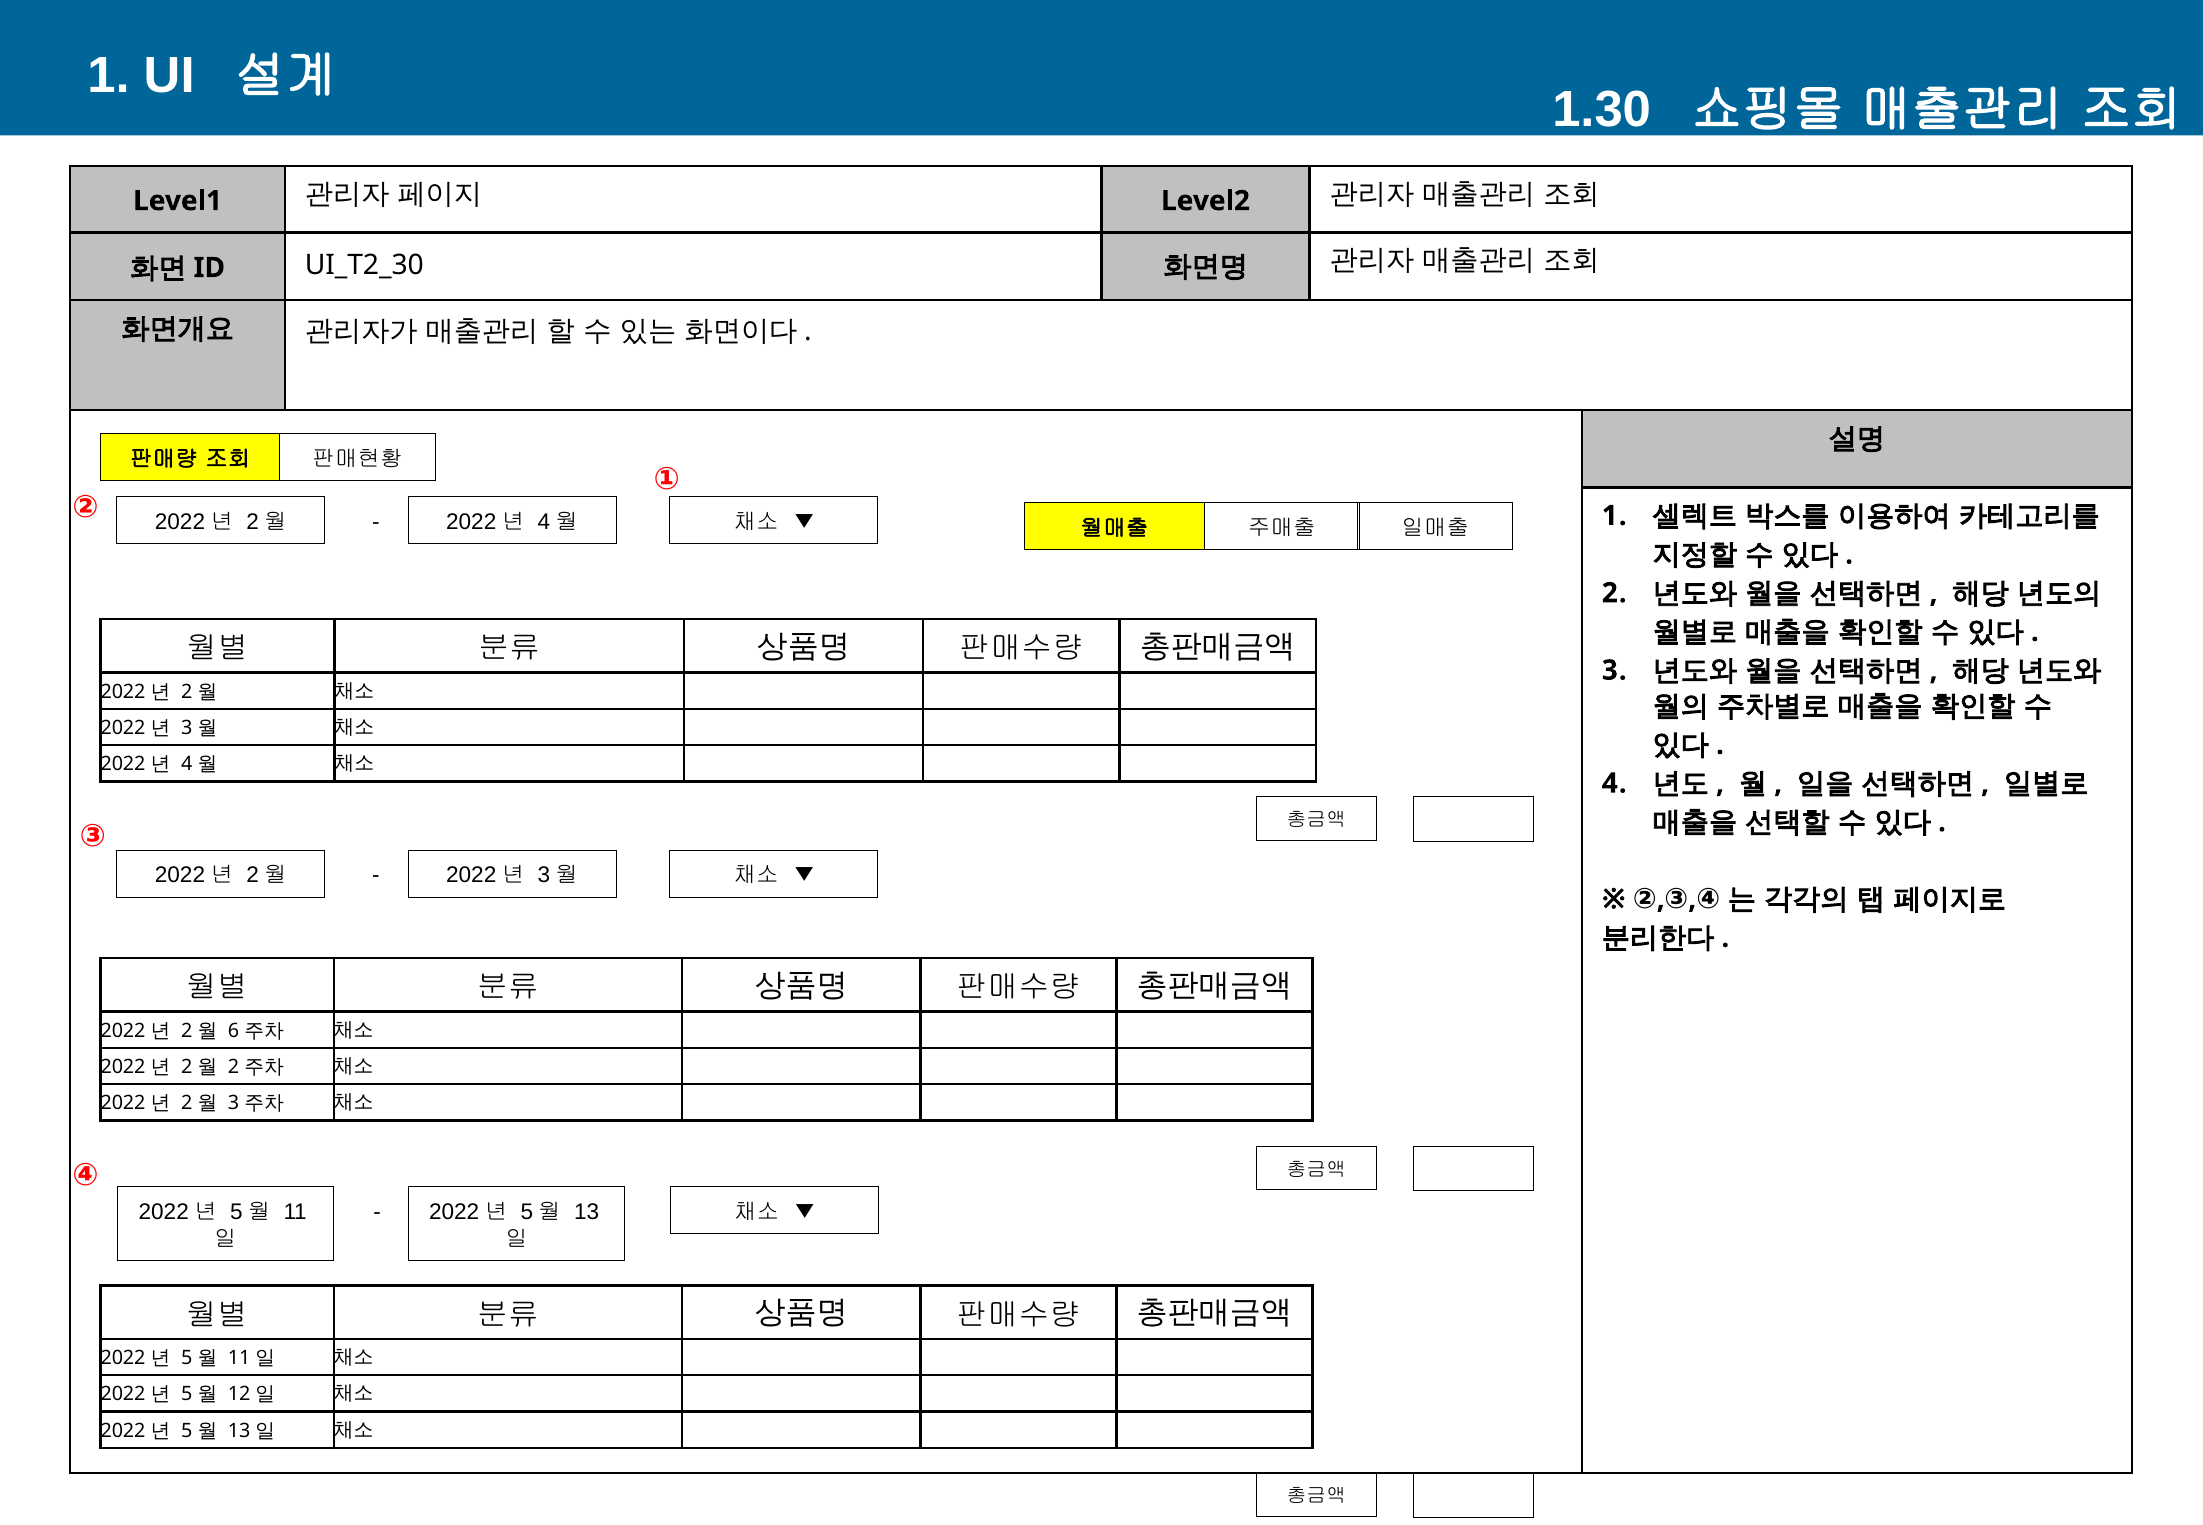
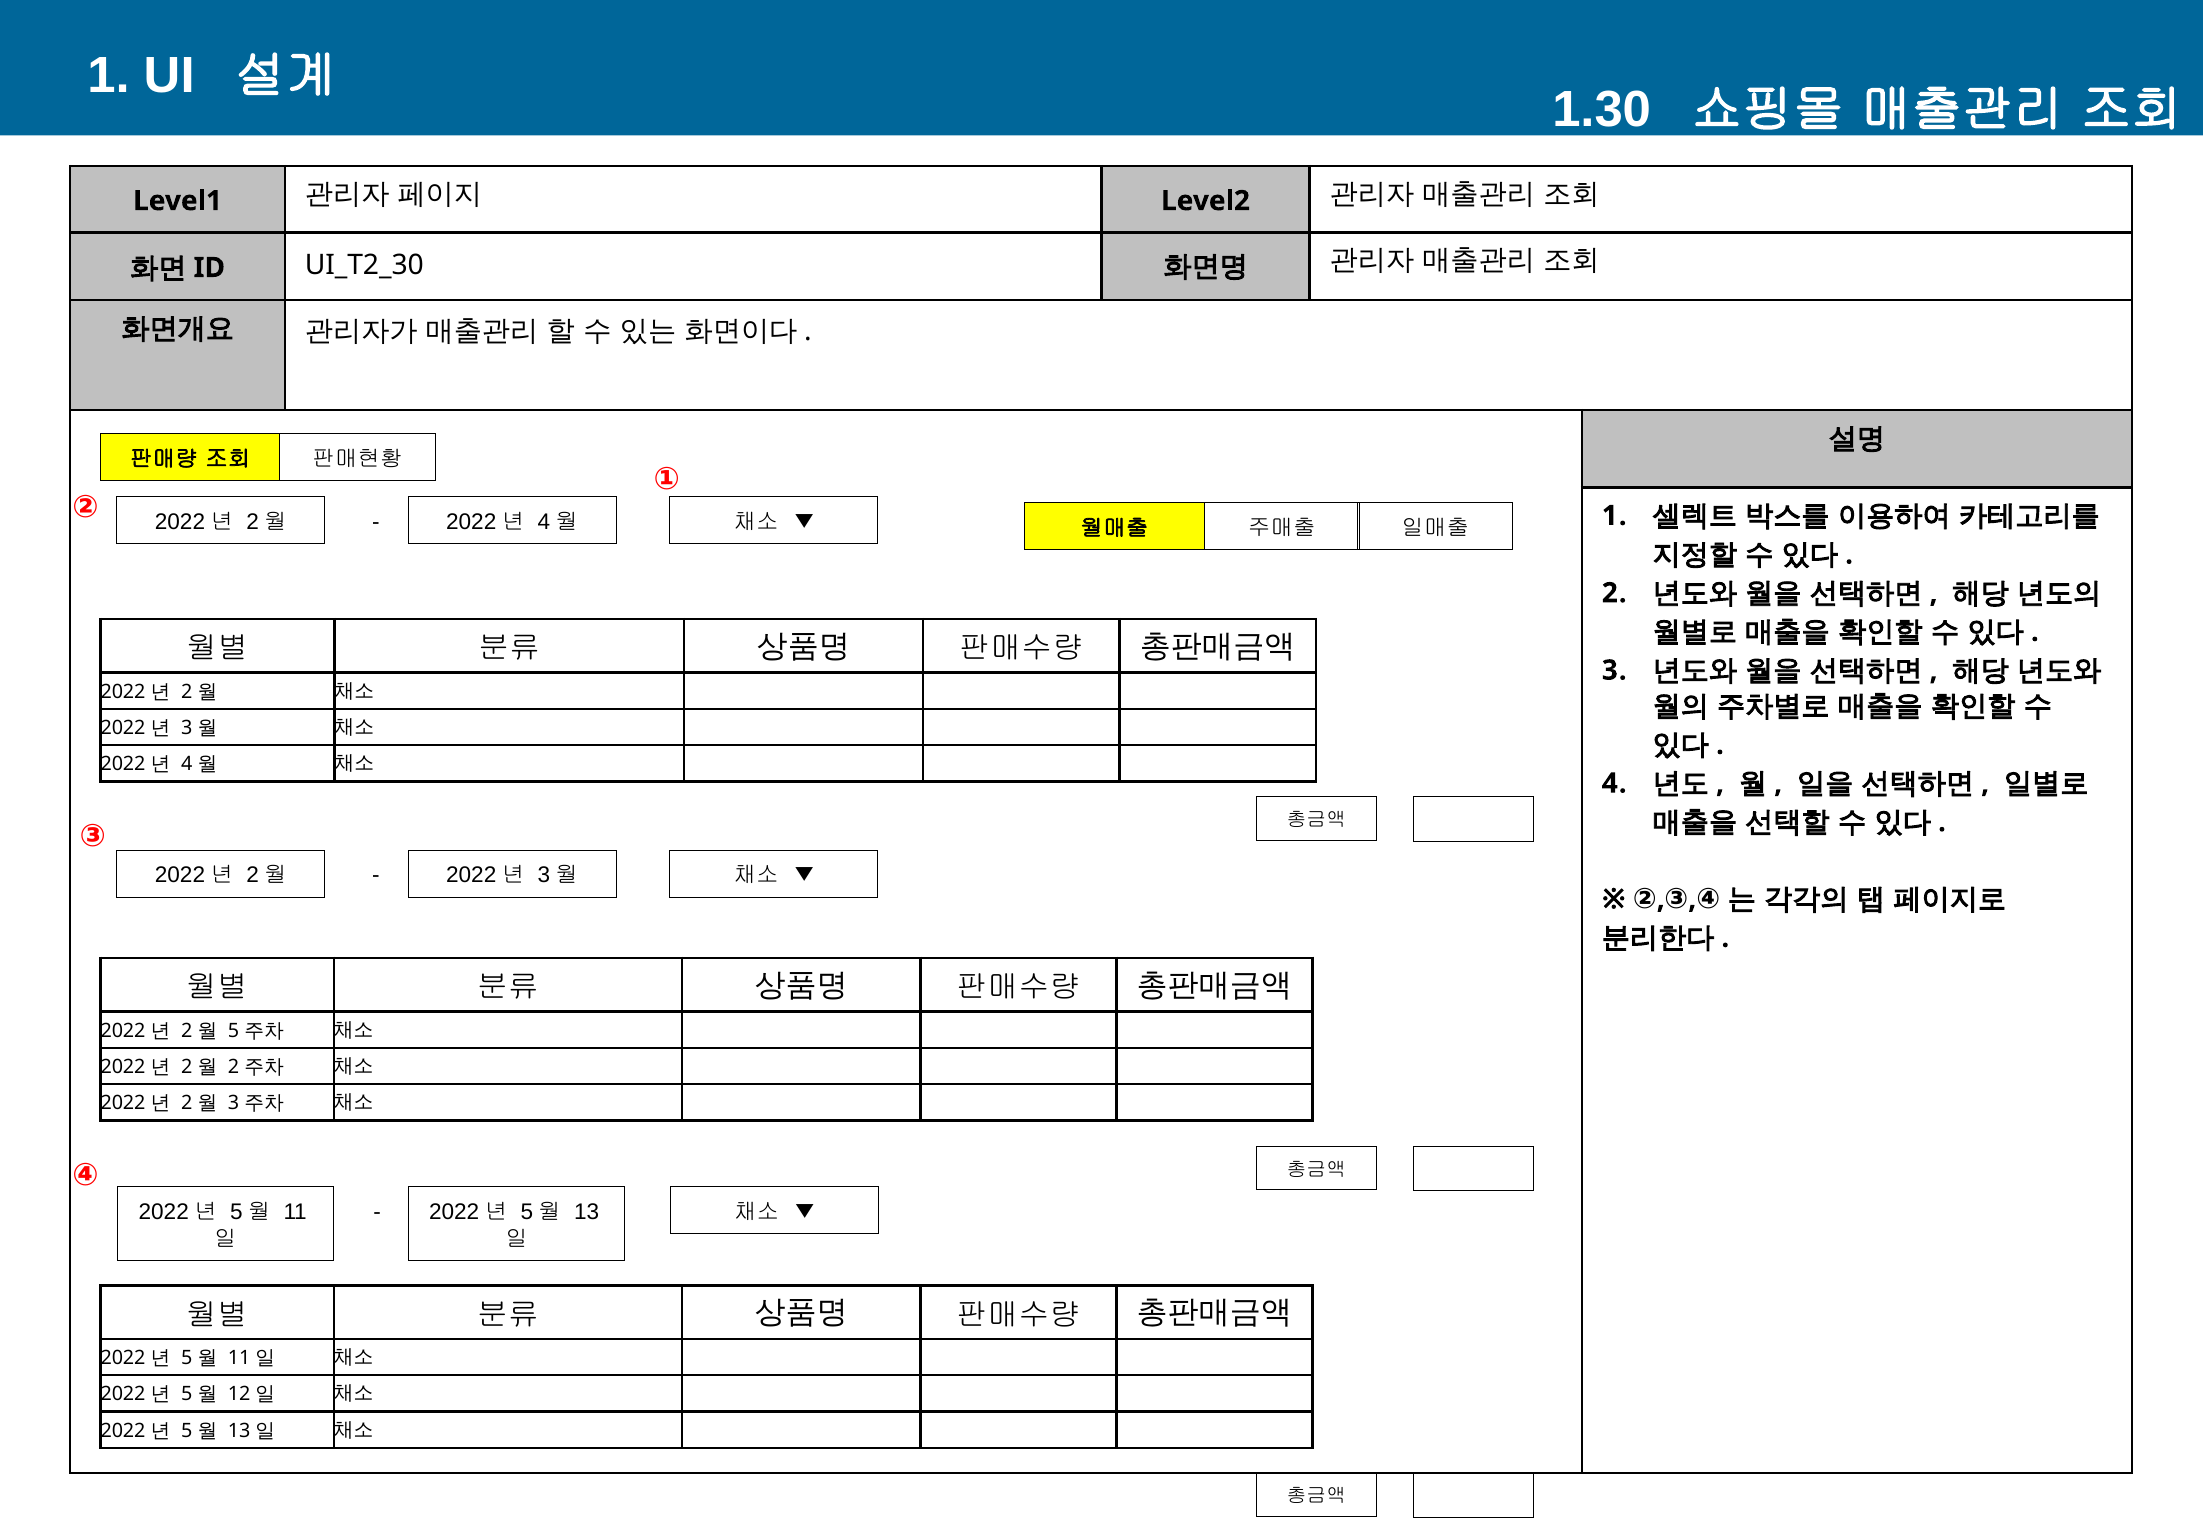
6 at (234, 1031): 6 -> 5
